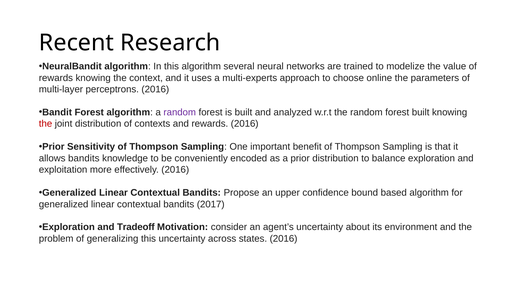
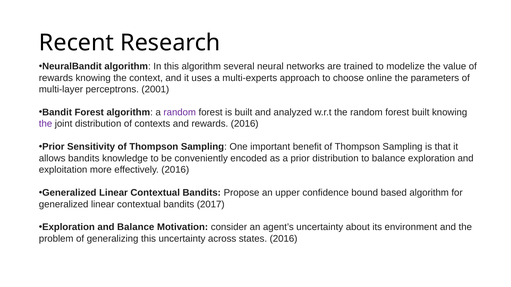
perceptrons 2016: 2016 -> 2001
the at (46, 124) colour: red -> purple
and Tradeoff: Tradeoff -> Balance
